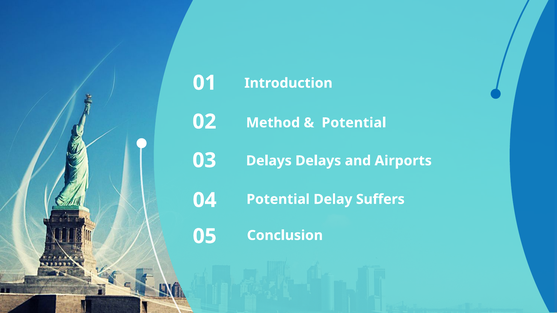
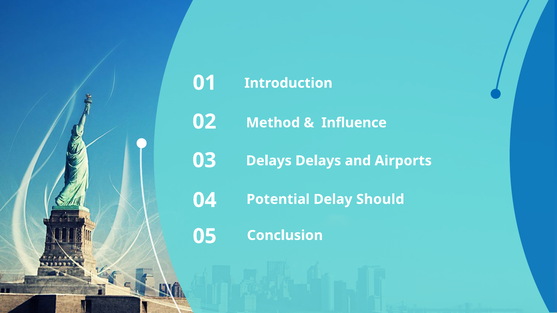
Potential at (354, 123): Potential -> Influence
Suffers: Suffers -> Should
